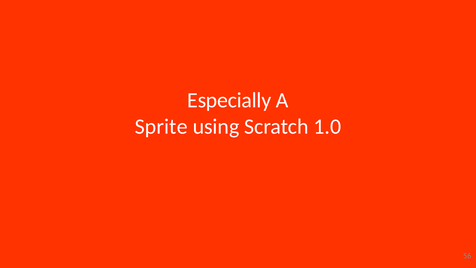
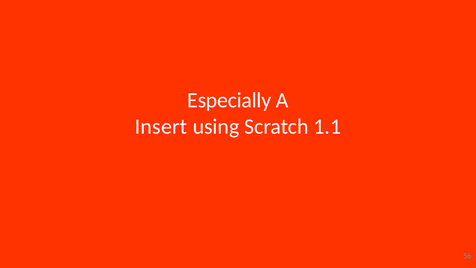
Sprite: Sprite -> Insert
1.0: 1.0 -> 1.1
